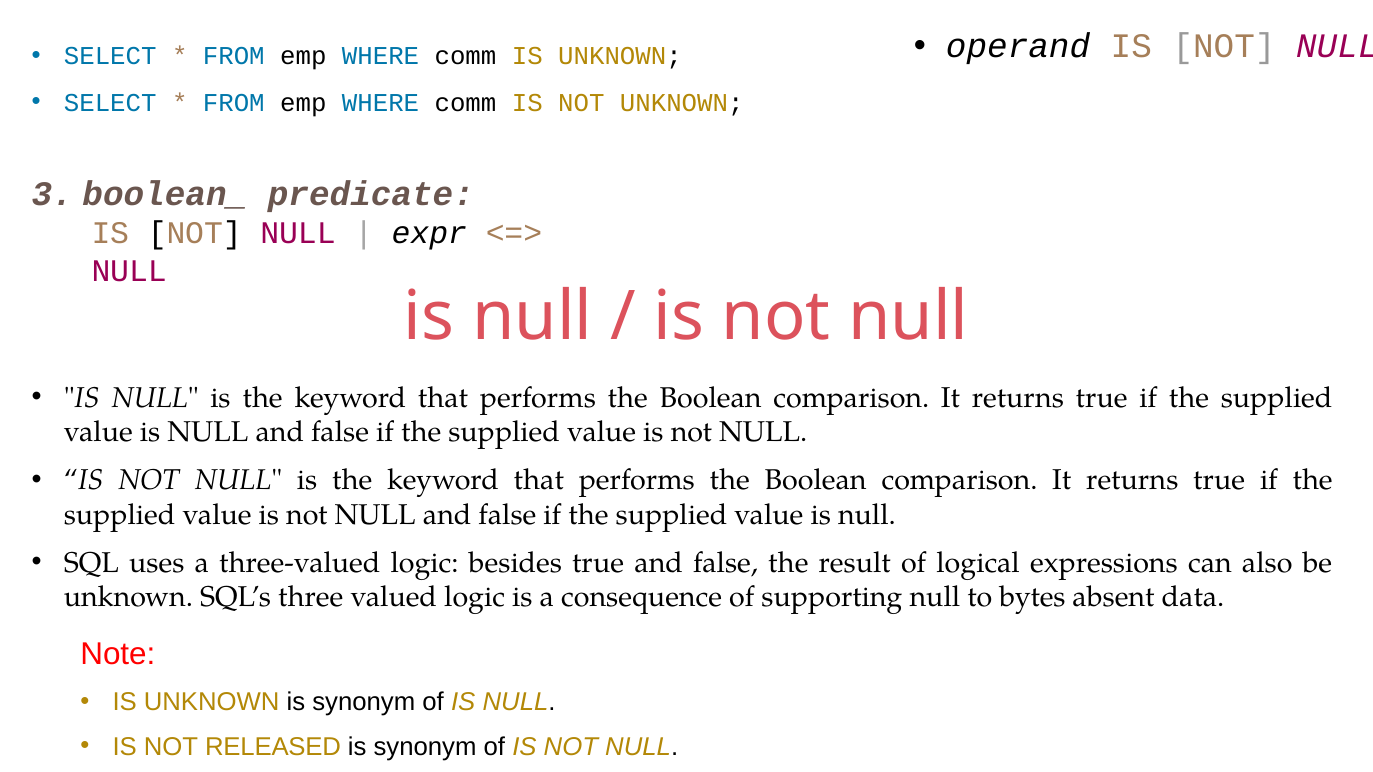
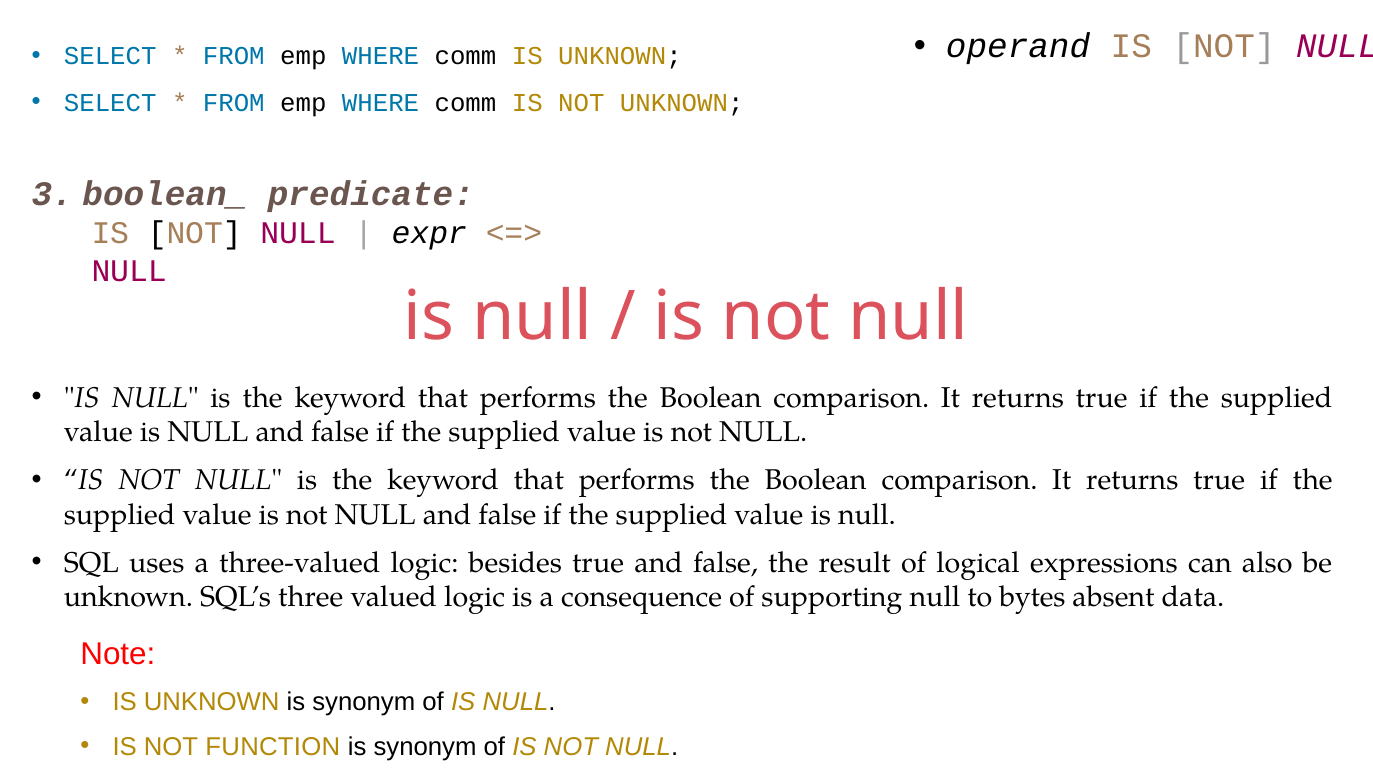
RELEASED: RELEASED -> FUNCTION
